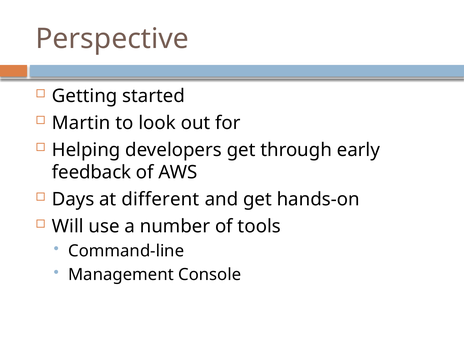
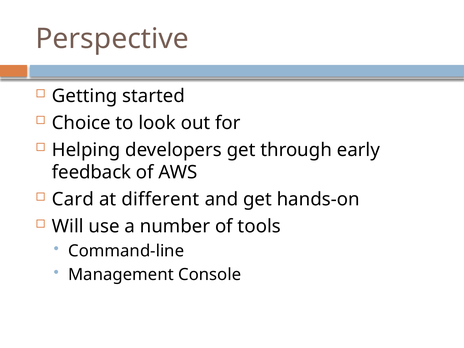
Martin: Martin -> Choice
Days: Days -> Card
